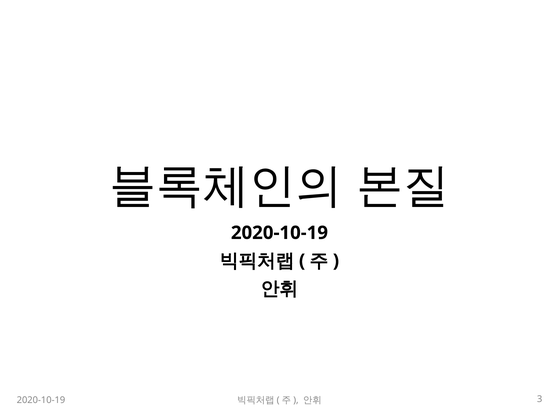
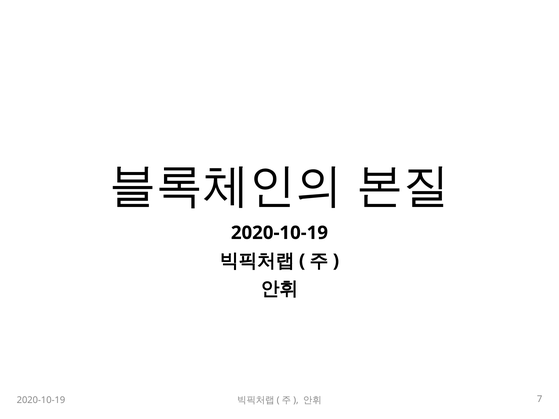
3: 3 -> 7
